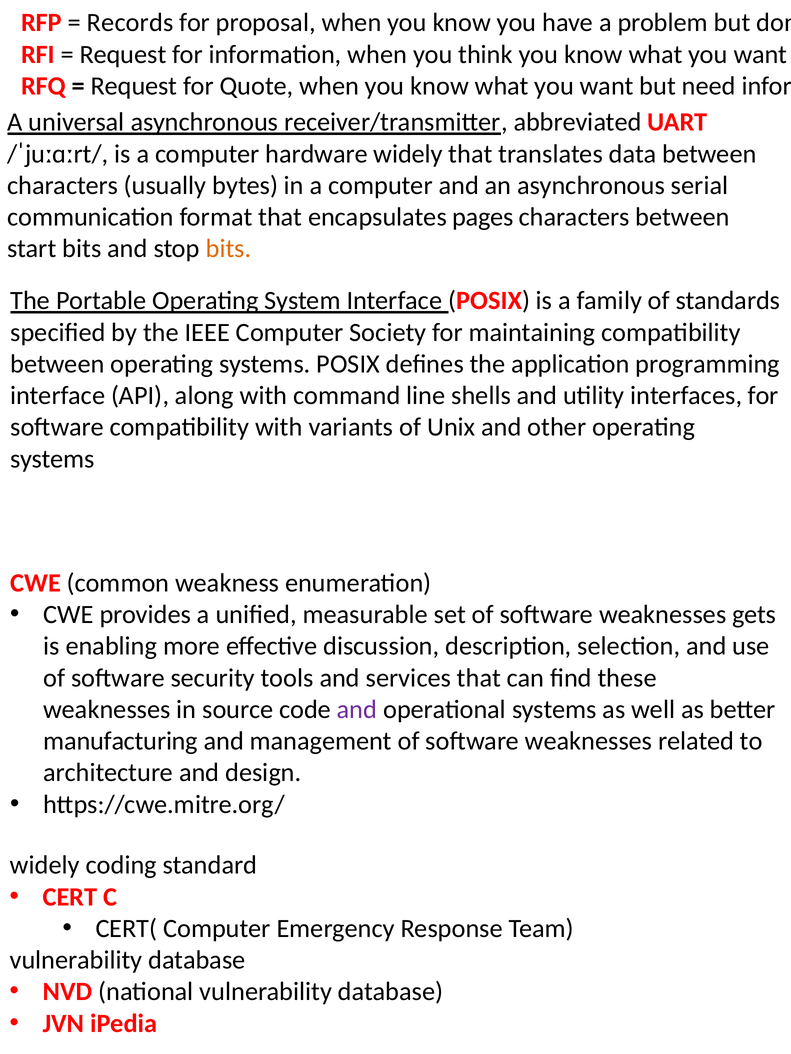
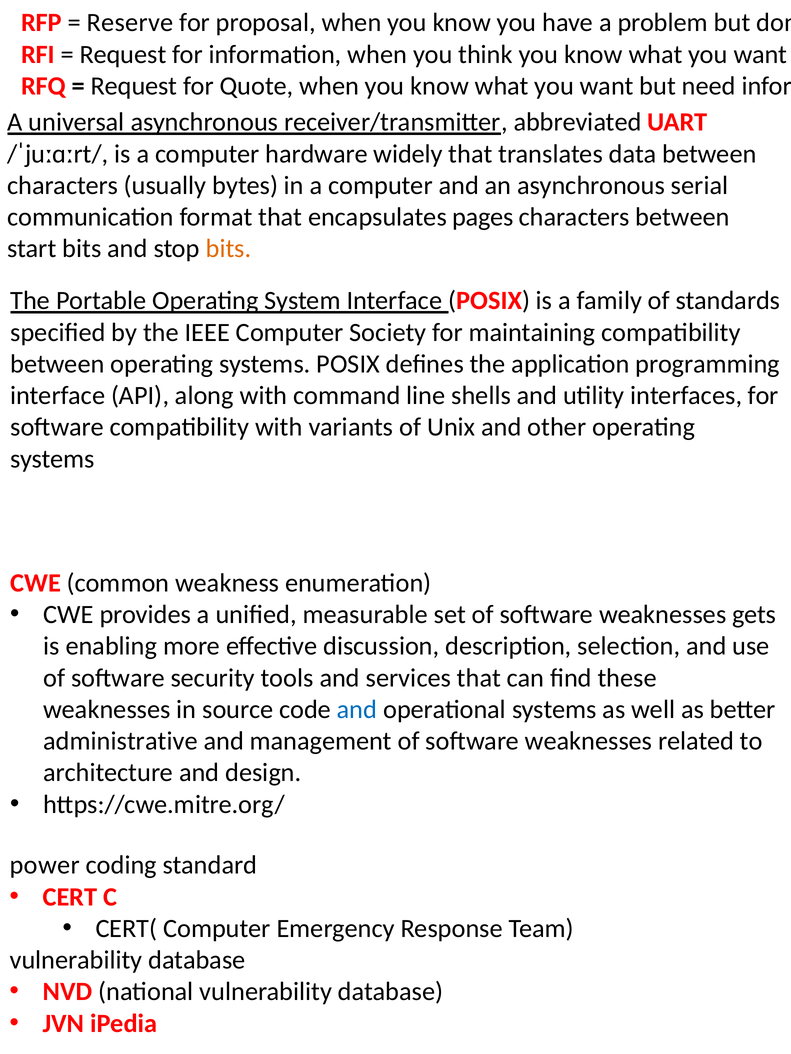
Records: Records -> Reserve
and at (357, 710) colour: purple -> blue
manufacturing: manufacturing -> administrative
widely at (45, 866): widely -> power
